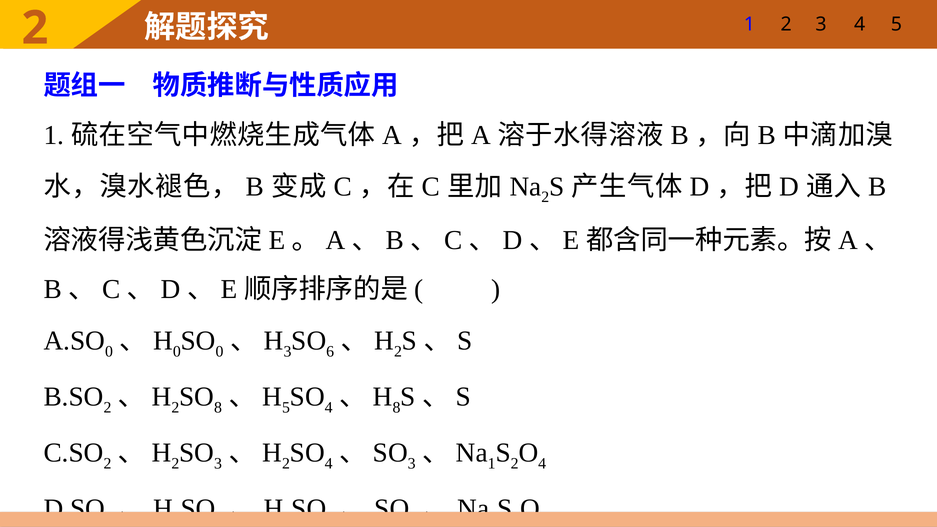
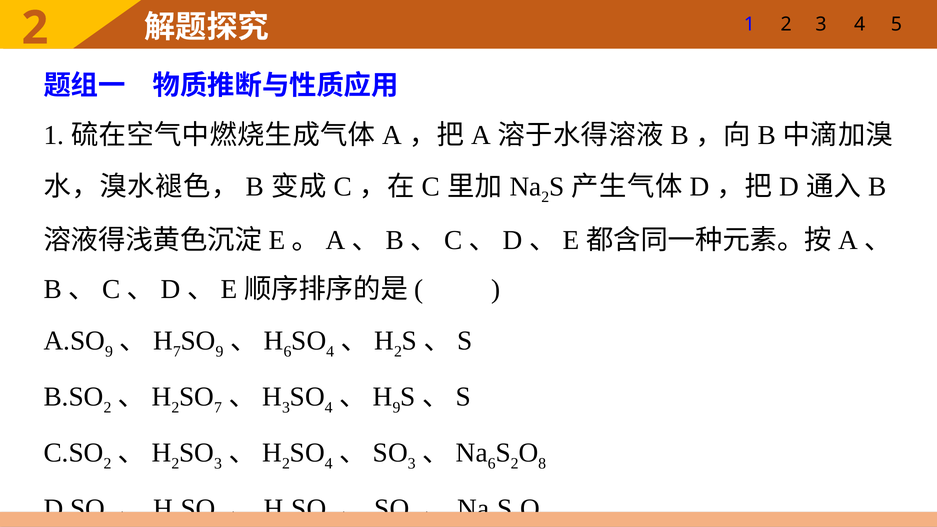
0 at (109, 352): 0 -> 9
0 at (177, 352): 0 -> 7
0 at (220, 352): 0 -> 9
3 at (287, 352): 3 -> 6
6 at (330, 352): 6 -> 4
8 at (218, 408): 8 -> 7
5 at (286, 408): 5 -> 3
8 at (397, 408): 8 -> 9
1 at (492, 464): 1 -> 6
4 at (542, 464): 4 -> 8
